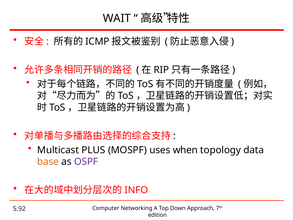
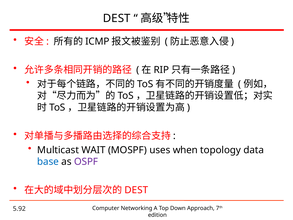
WAIT at (117, 18): WAIT -> DEST
PLUS: PLUS -> WAIT
base colour: orange -> blue
INFO at (136, 190): INFO -> DEST
